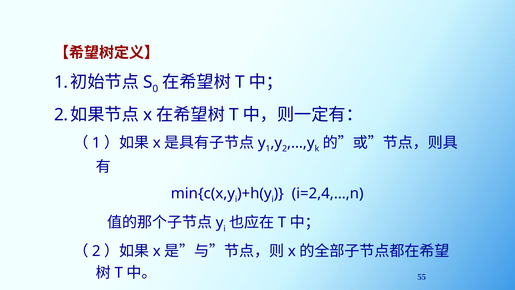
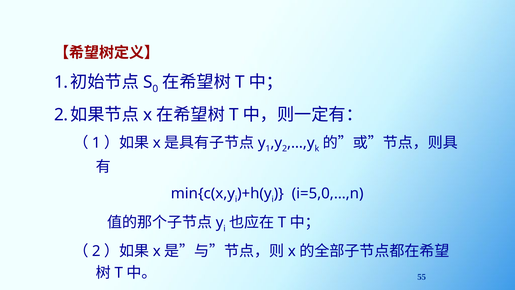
i=2,4,…,n: i=2,4,…,n -> i=5,0,…,n
